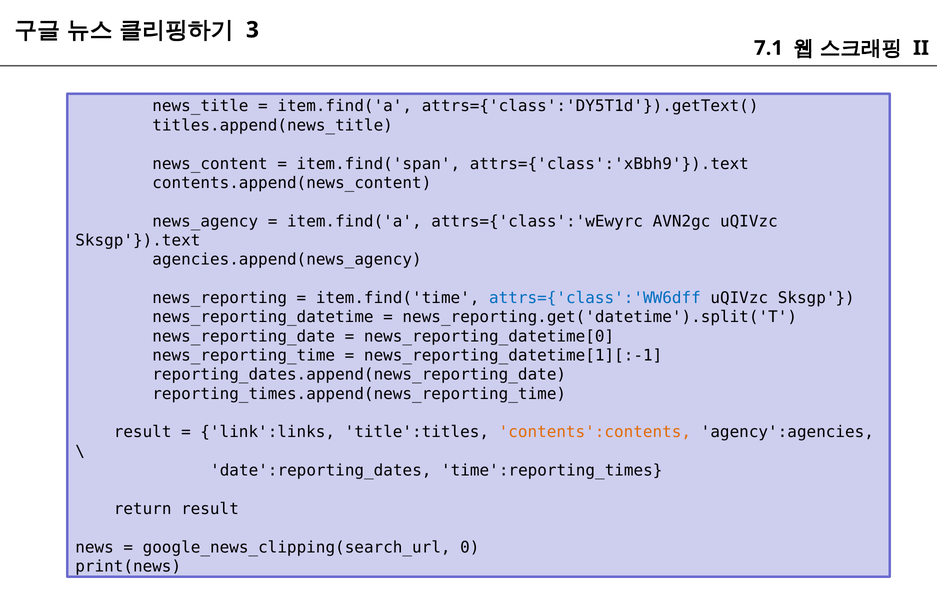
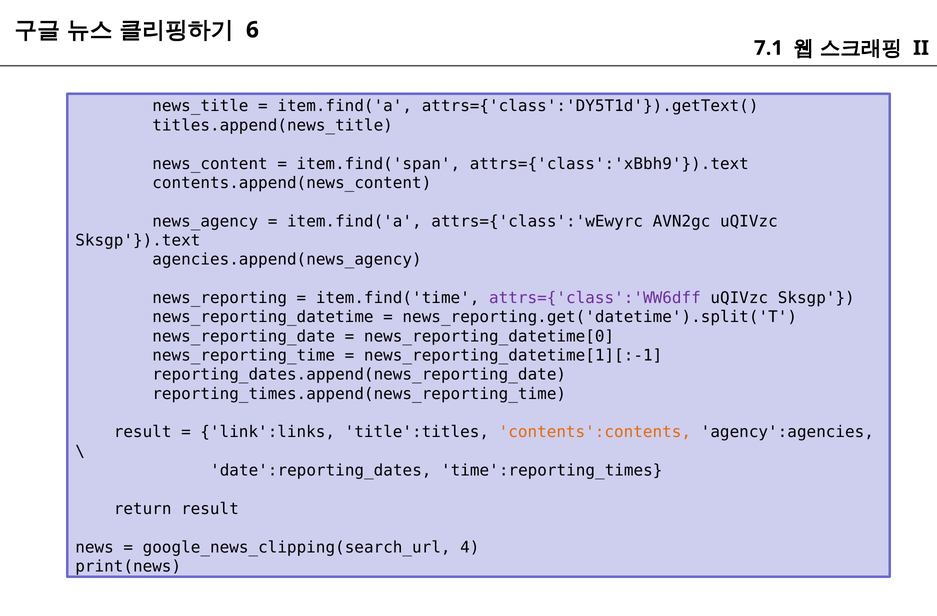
3: 3 -> 6
attrs={'class':'WW6dff colour: blue -> purple
0: 0 -> 4
